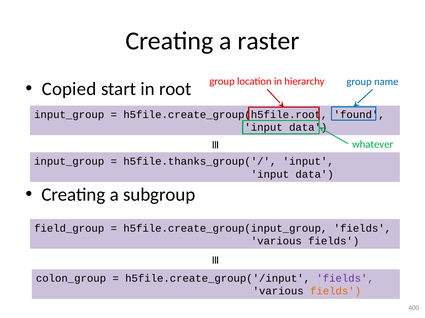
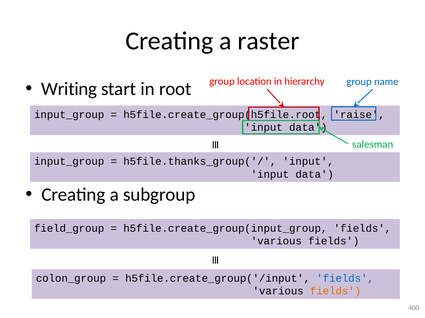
Copied: Copied -> Writing
found: found -> raise
whatever: whatever -> salesman
fields at (345, 279) colour: purple -> blue
